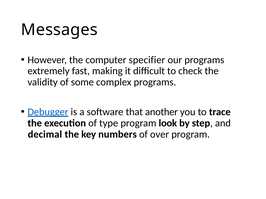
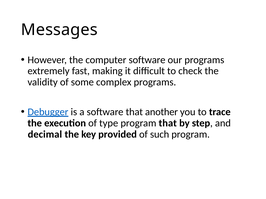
computer specifier: specifier -> software
program look: look -> that
numbers: numbers -> provided
over: over -> such
